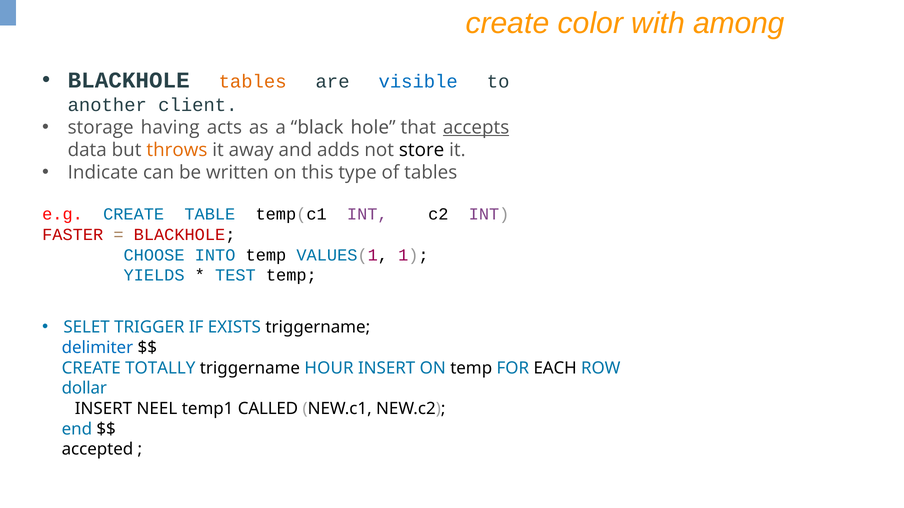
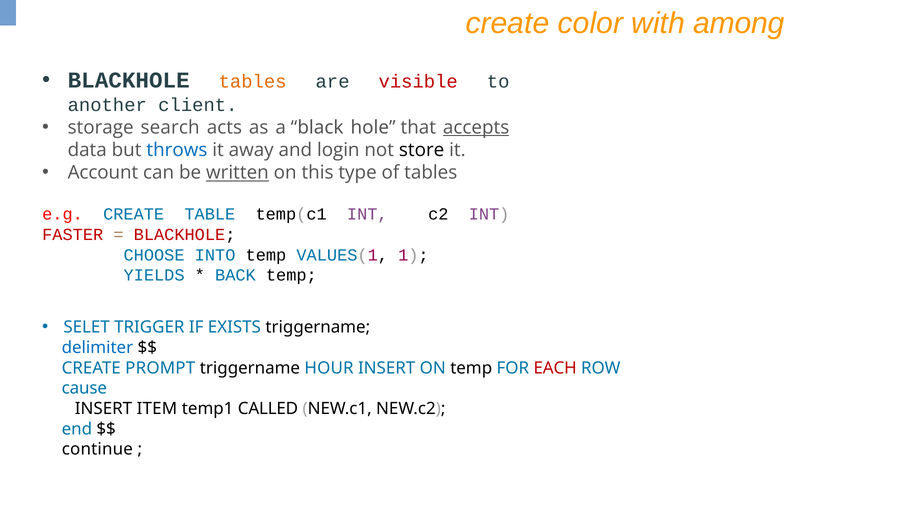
visible colour: blue -> red
having: having -> search
throws colour: orange -> blue
adds: adds -> login
Indicate: Indicate -> Account
written underline: none -> present
TEST: TEST -> BACK
TOTALLY: TOTALLY -> PROMPT
EACH colour: black -> red
dollar: dollar -> cause
NEEL: NEEL -> ITEM
accepted: accepted -> continue
